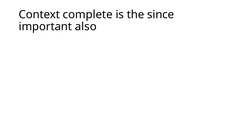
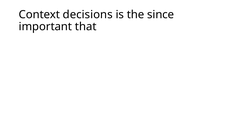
complete: complete -> decisions
also: also -> that
